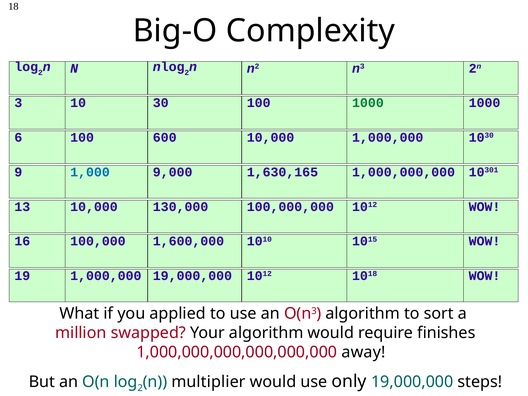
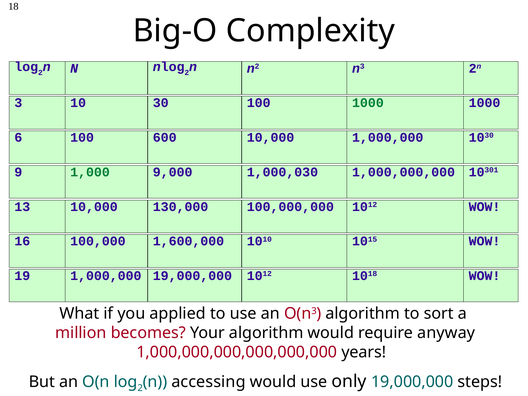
1,000 colour: blue -> green
1,630,165: 1,630,165 -> 1,000,030
swapped: swapped -> becomes
finishes: finishes -> anyway
away: away -> years
multiplier: multiplier -> accessing
